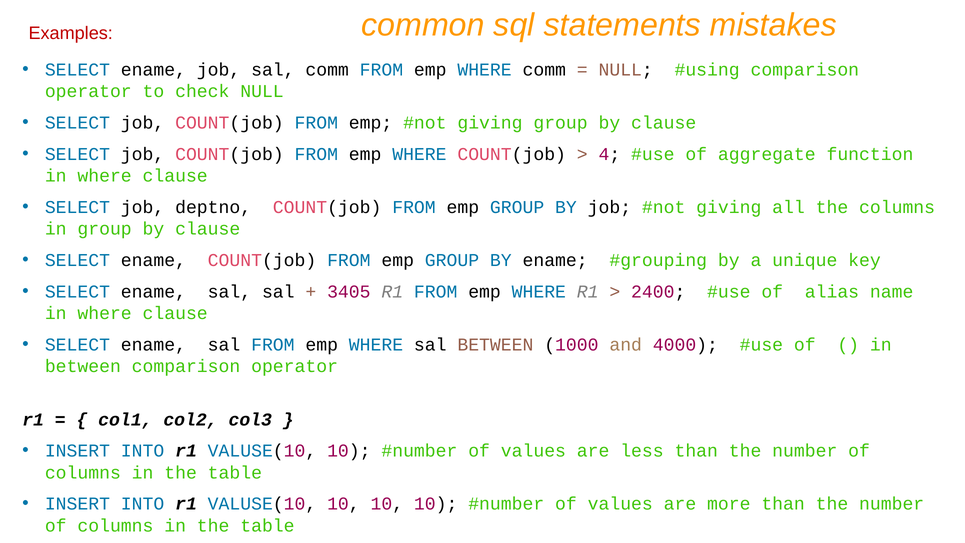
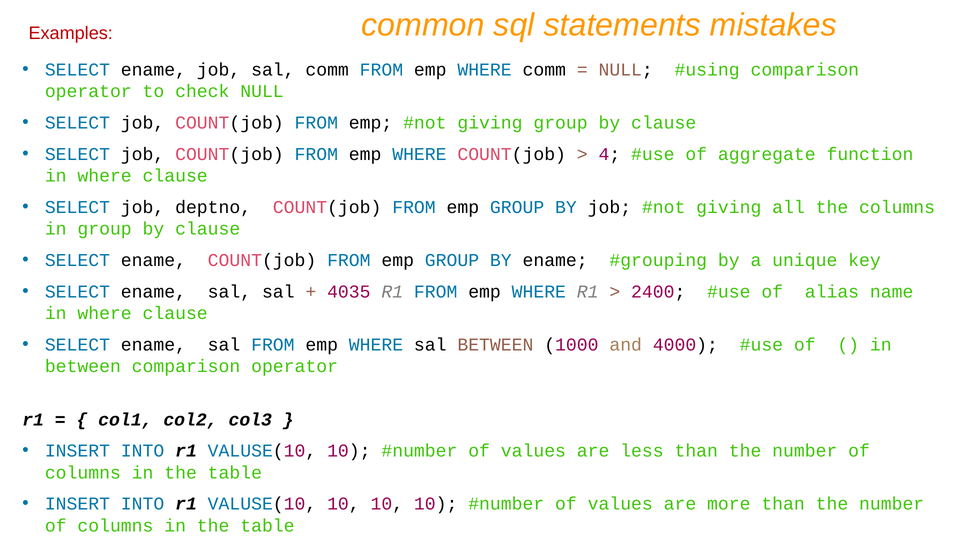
3405: 3405 -> 4035
